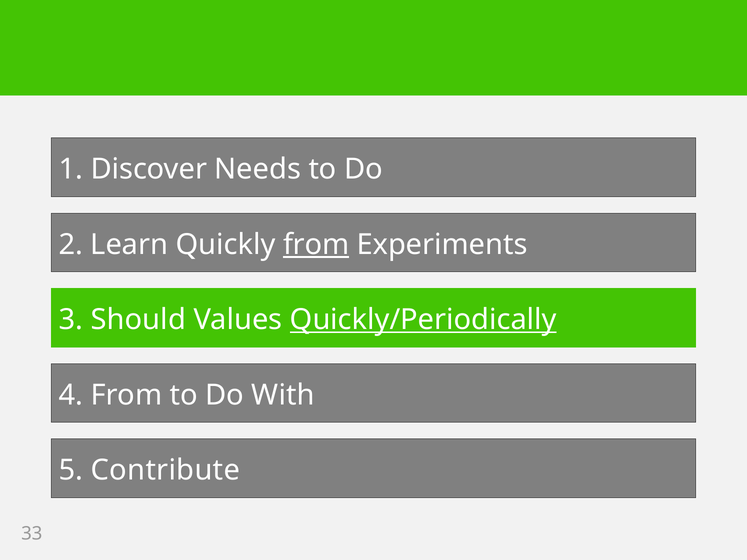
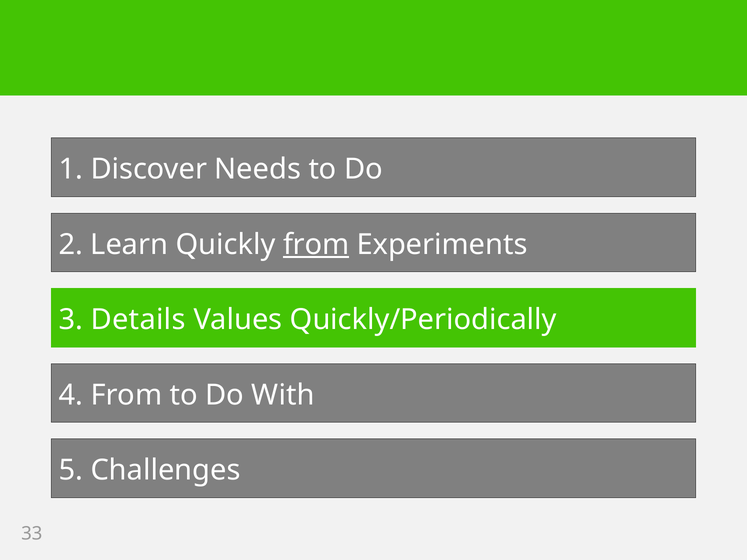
Should: Should -> Details
Quickly/Periodically underline: present -> none
Contribute: Contribute -> Challenges
